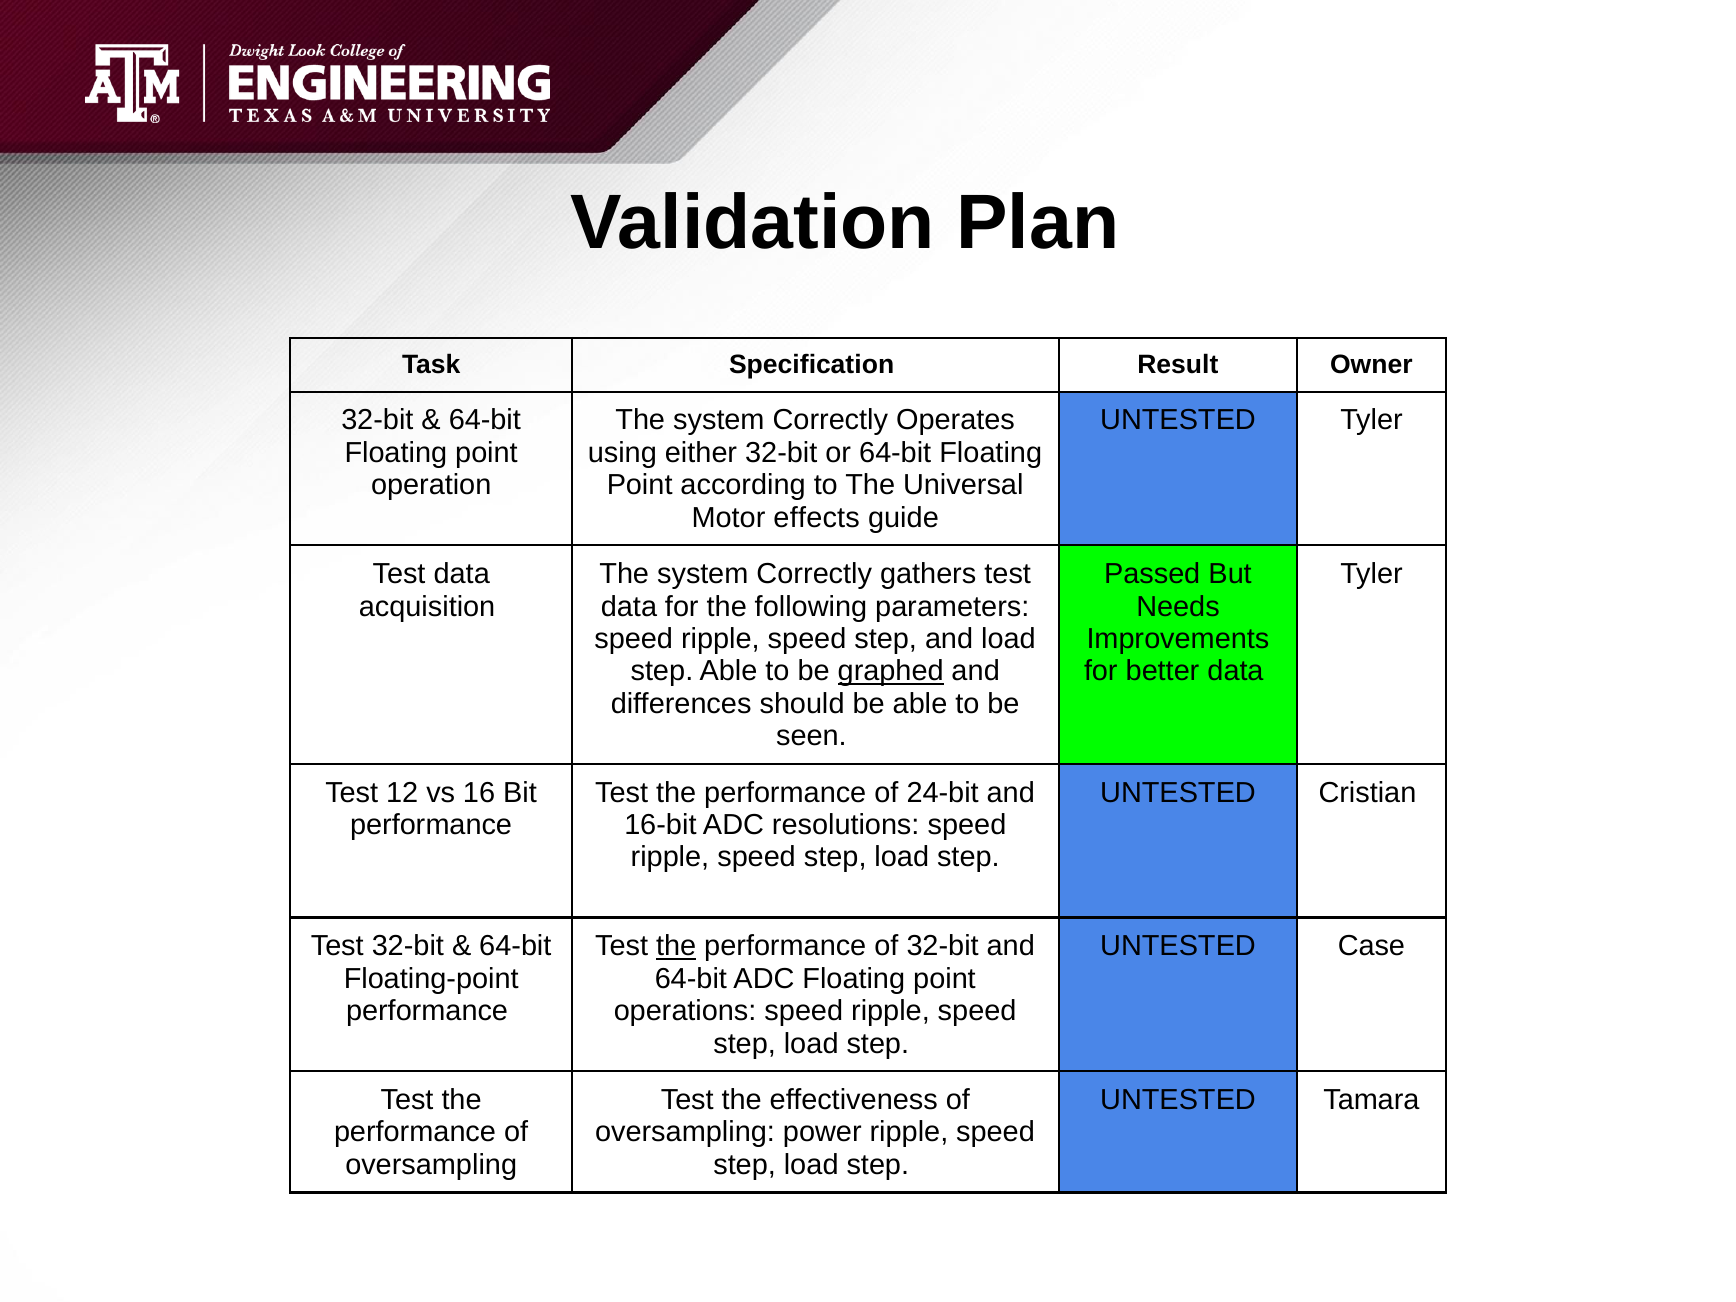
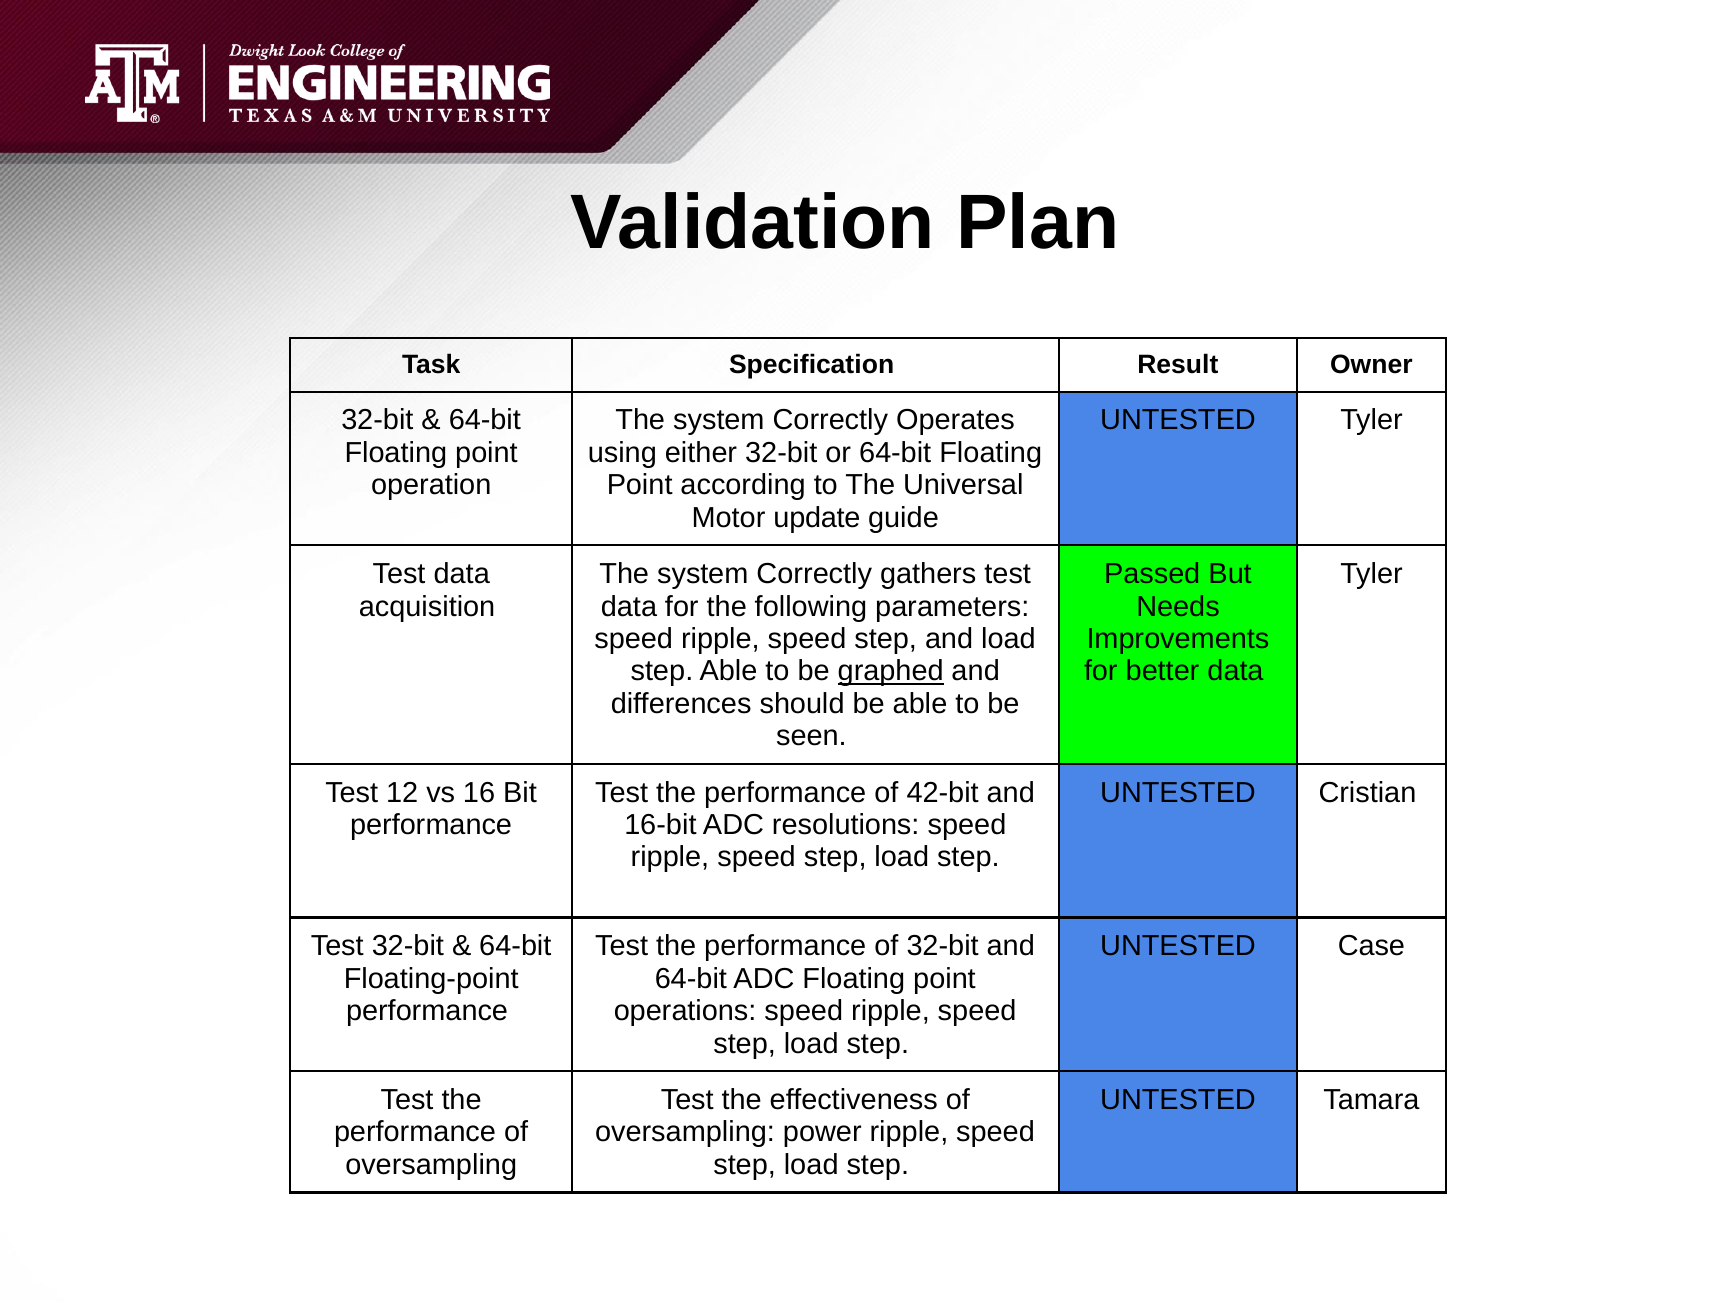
effects: effects -> update
24-bit: 24-bit -> 42-bit
the at (676, 946) underline: present -> none
